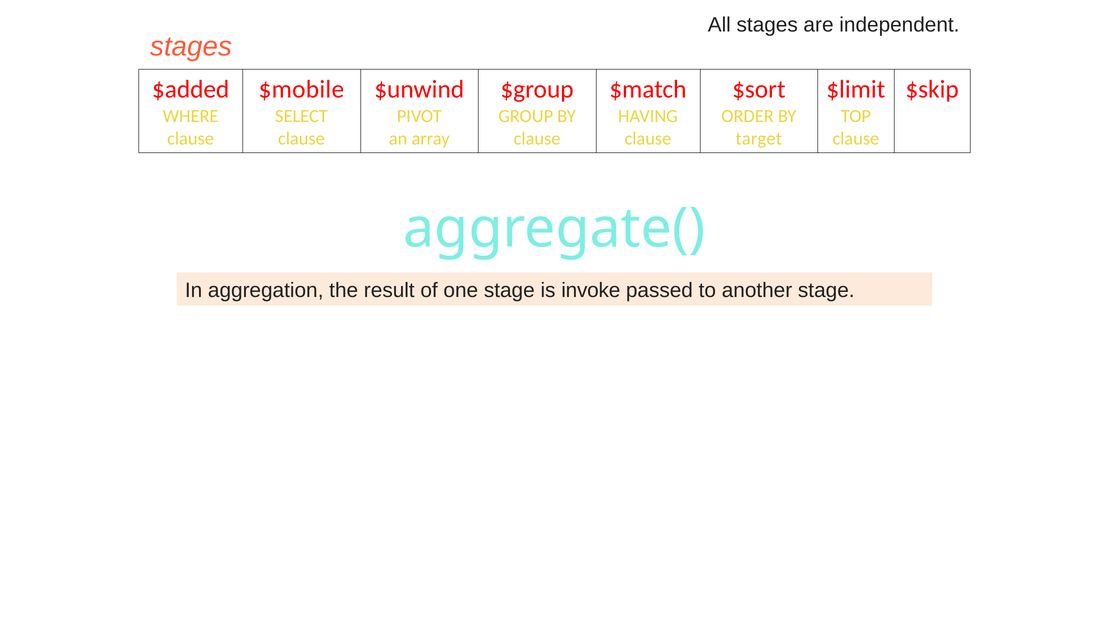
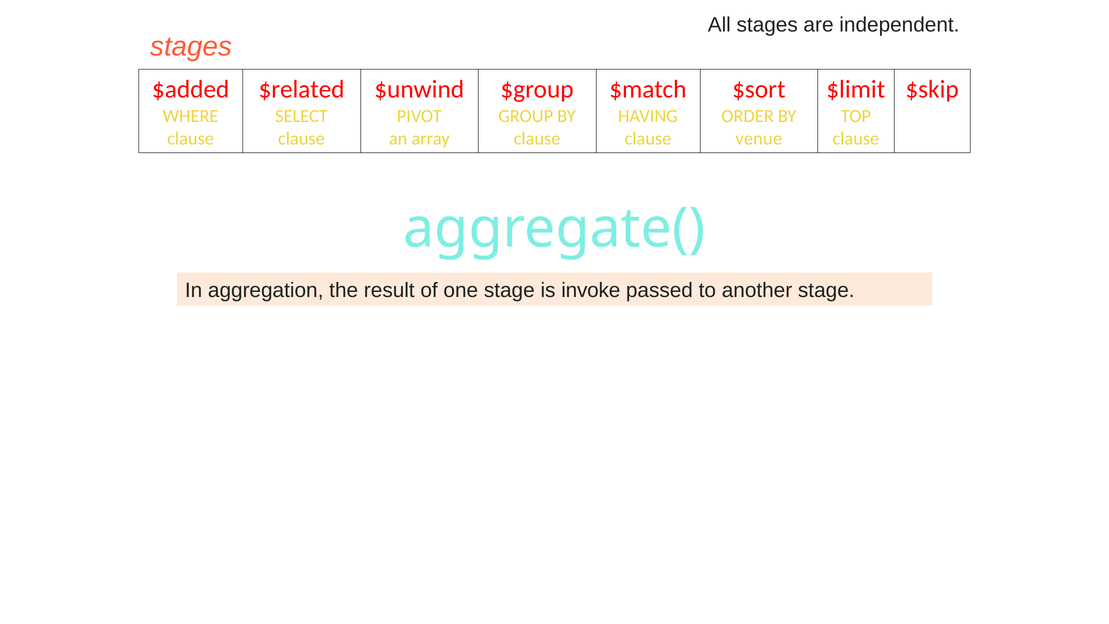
$mobile: $mobile -> $related
target: target -> venue
